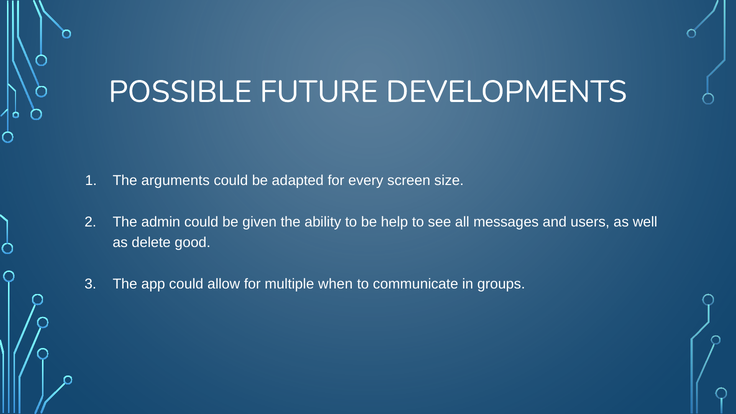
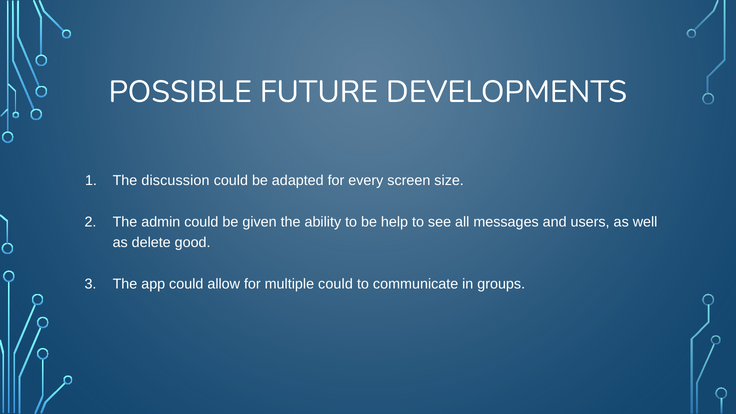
arguments: arguments -> discussion
multiple when: when -> could
